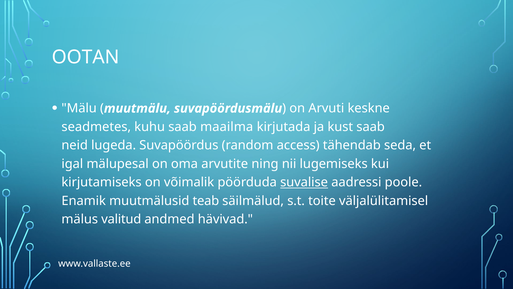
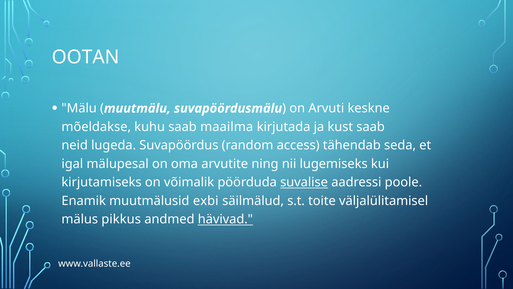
seadmetes: seadmetes -> mõeldakse
teab: teab -> exbi
valitud: valitud -> pikkus
hävivad underline: none -> present
